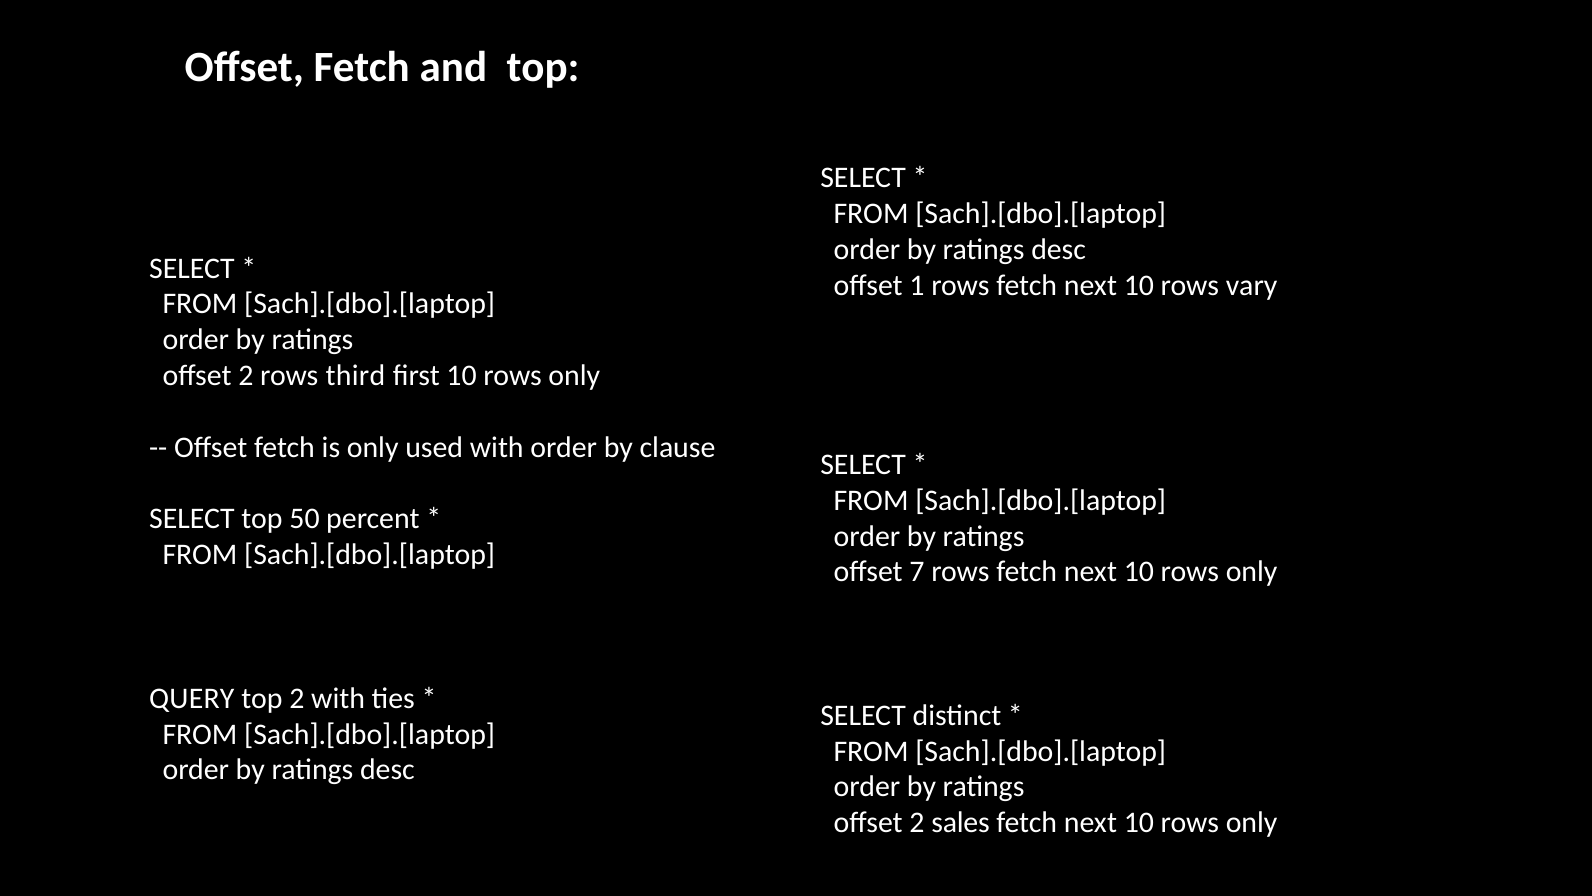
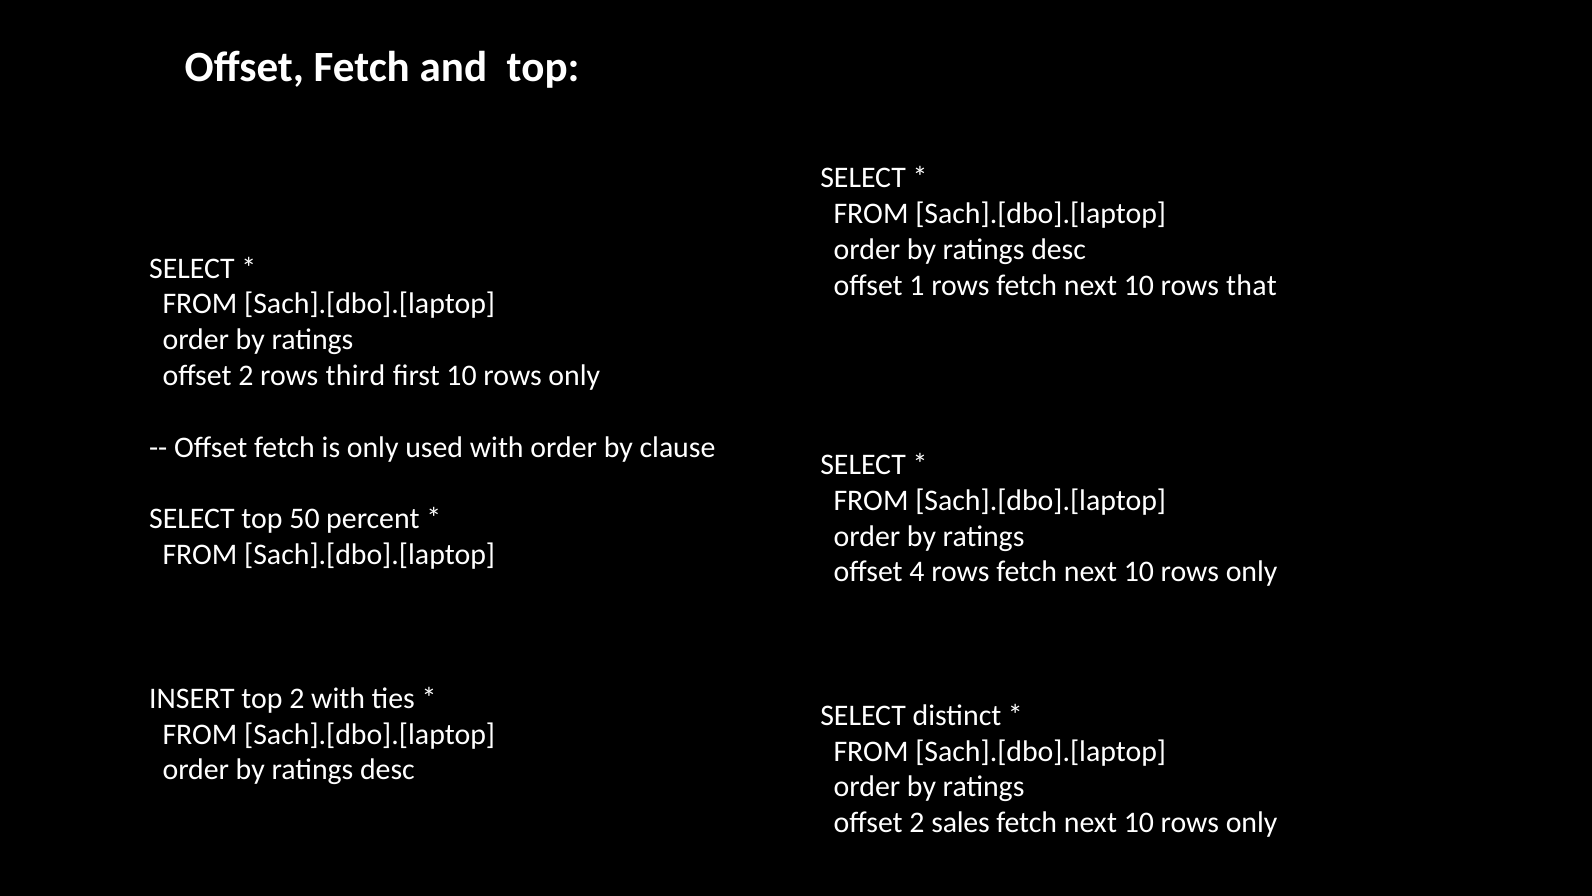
vary: vary -> that
7: 7 -> 4
QUERY: QUERY -> INSERT
